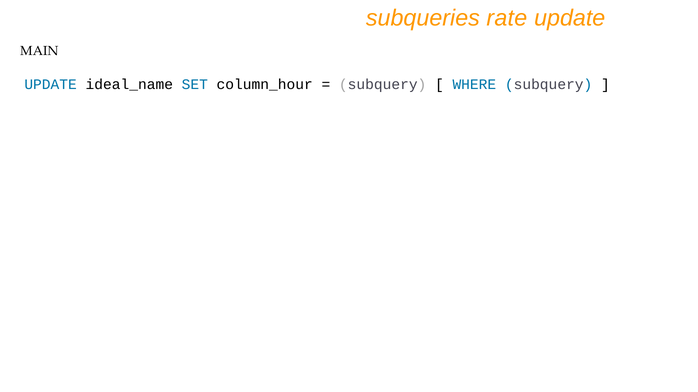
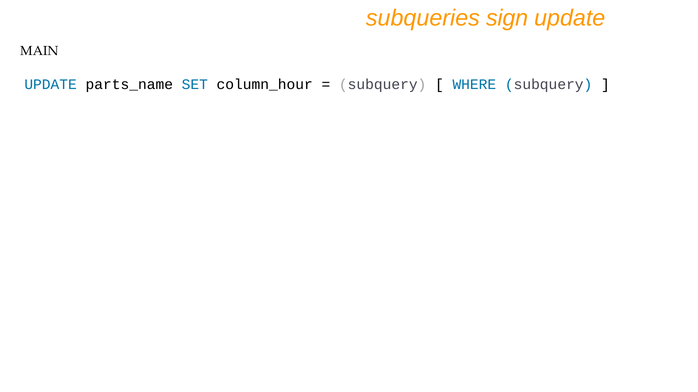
rate: rate -> sign
ideal_name: ideal_name -> parts_name
